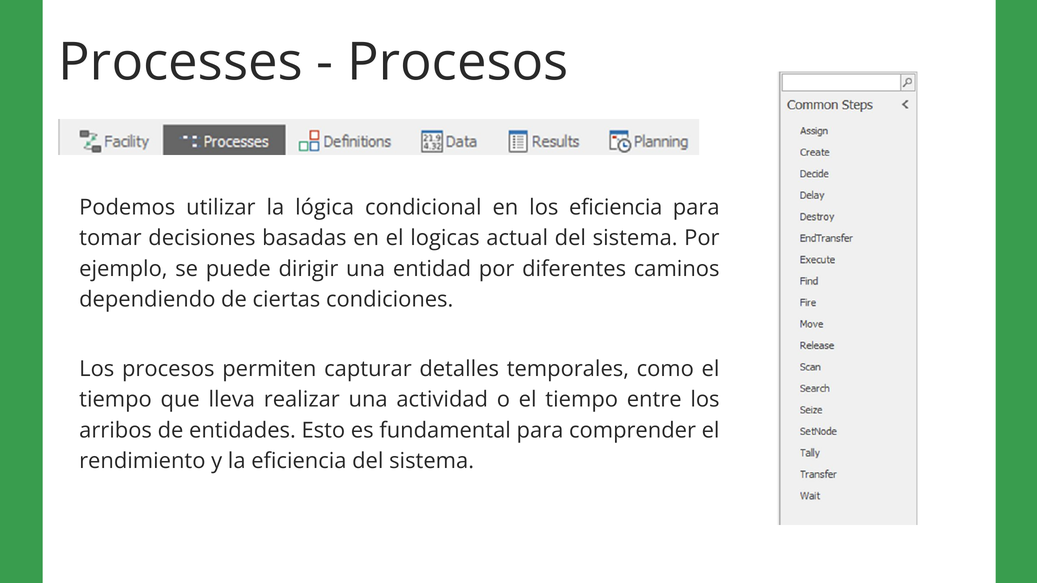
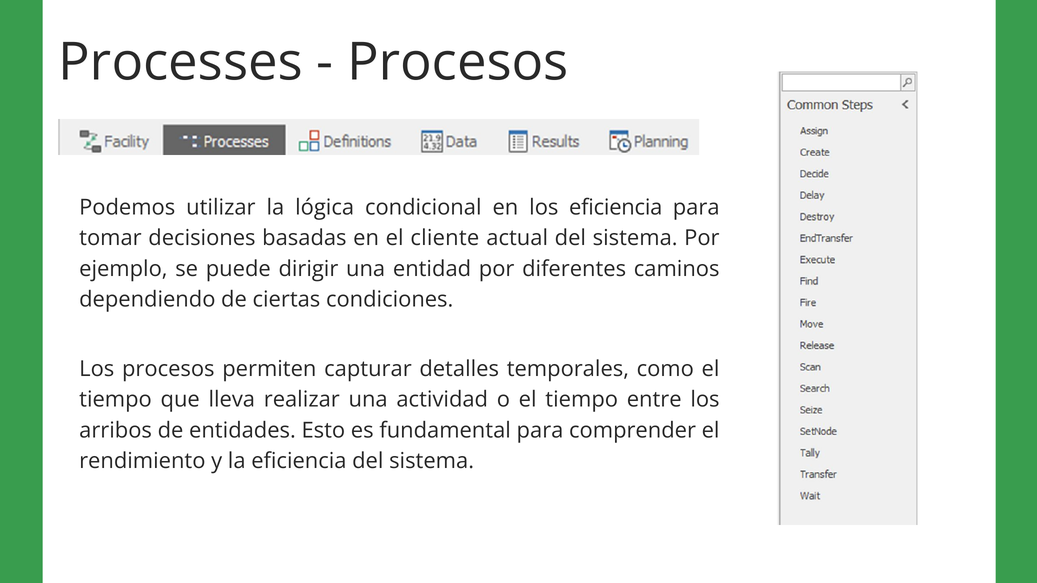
logicas: logicas -> cliente
